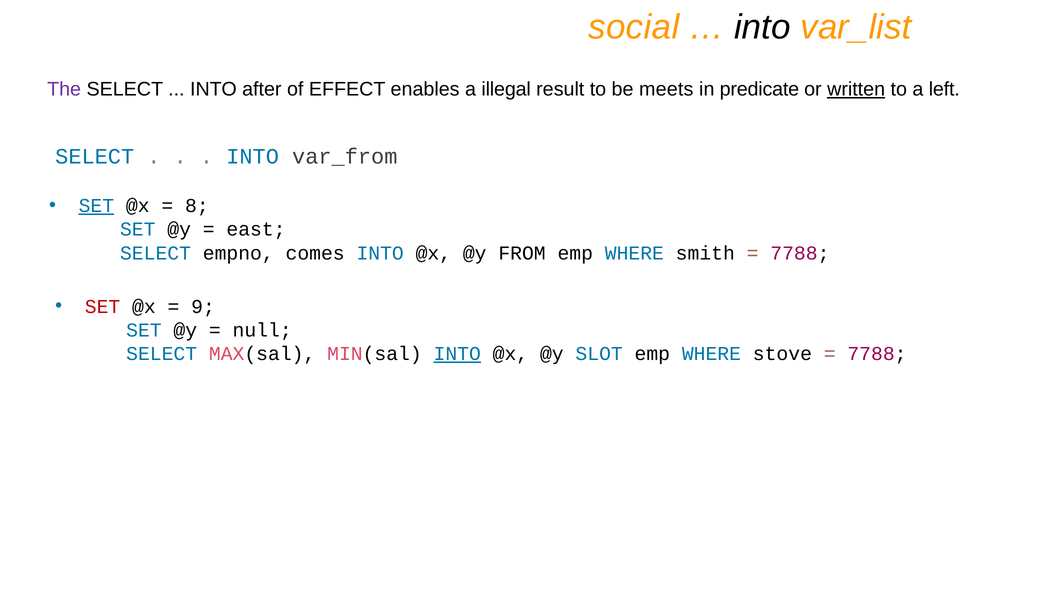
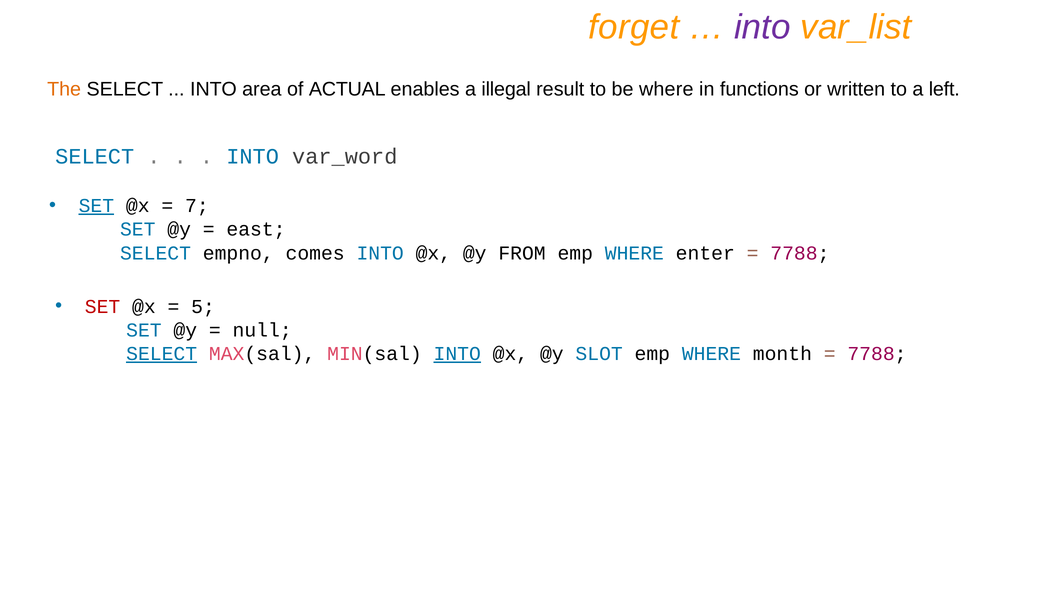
social: social -> forget
into at (762, 27) colour: black -> purple
The colour: purple -> orange
after: after -> area
EFFECT: EFFECT -> ACTUAL
be meets: meets -> where
predicate: predicate -> functions
written underline: present -> none
var_from: var_from -> var_word
8: 8 -> 7
smith: smith -> enter
9: 9 -> 5
SELECT at (162, 354) underline: none -> present
stove: stove -> month
